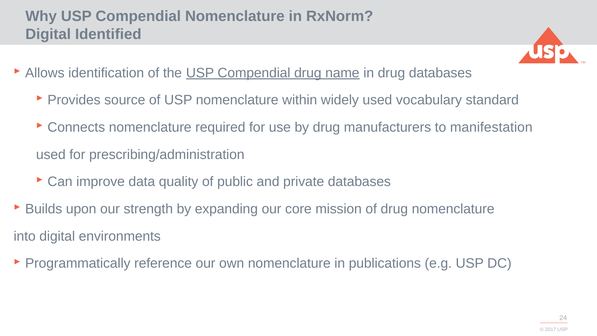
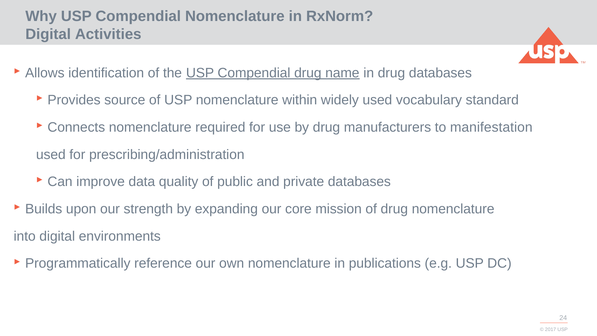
Identified: Identified -> Activities
